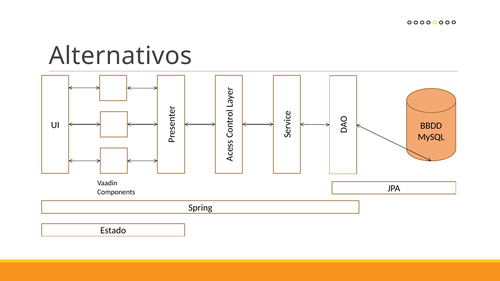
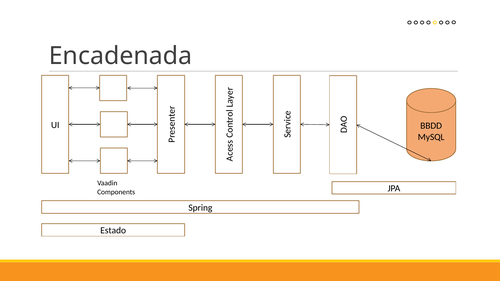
Alternativos: Alternativos -> Encadenada
